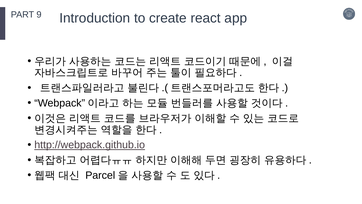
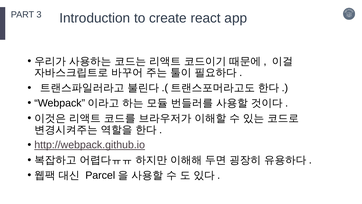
9: 9 -> 3
